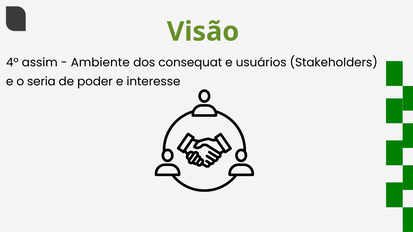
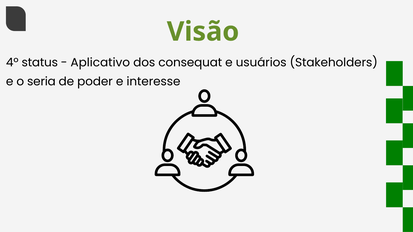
assim: assim -> status
Ambiente: Ambiente -> Aplicativo
